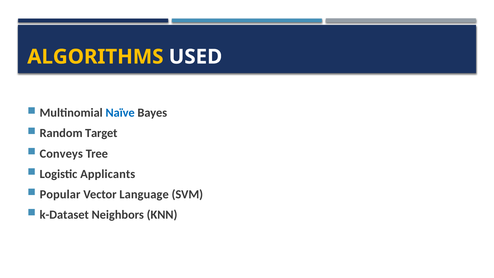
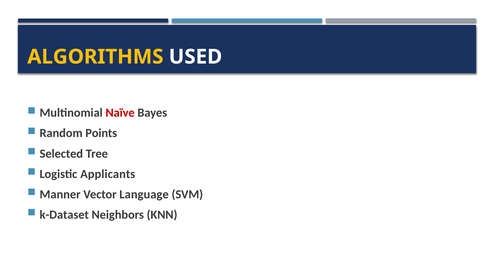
Naïve colour: blue -> red
Target: Target -> Points
Conveys: Conveys -> Selected
Popular: Popular -> Manner
